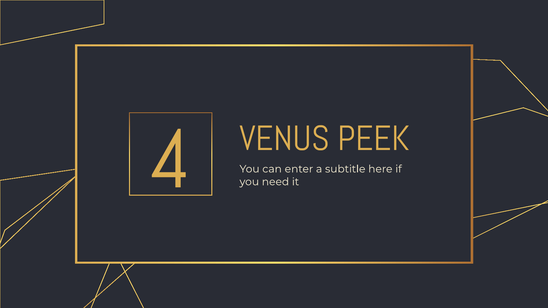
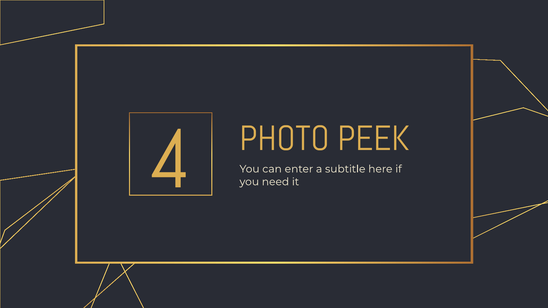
VENUS: VENUS -> PHOTO
